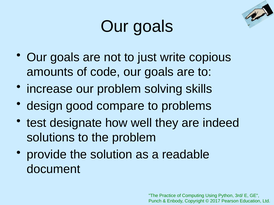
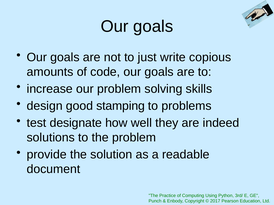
compare: compare -> stamping
